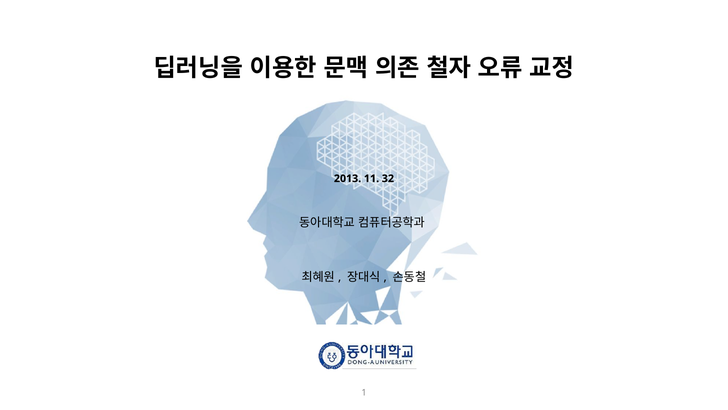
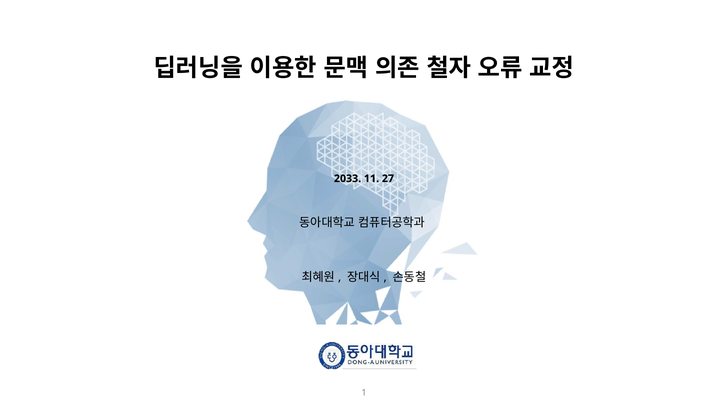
2013: 2013 -> 2033
32: 32 -> 27
